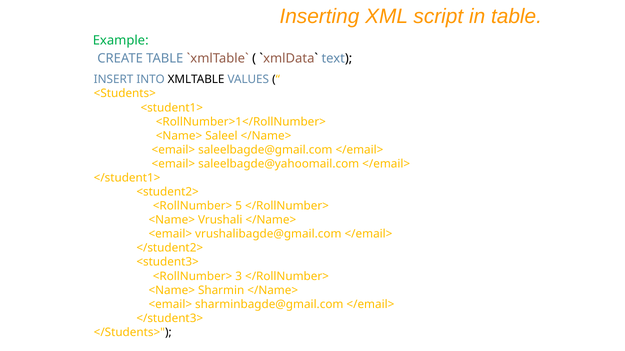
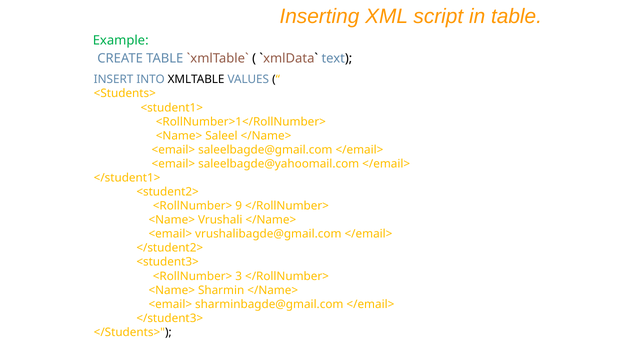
5: 5 -> 9
